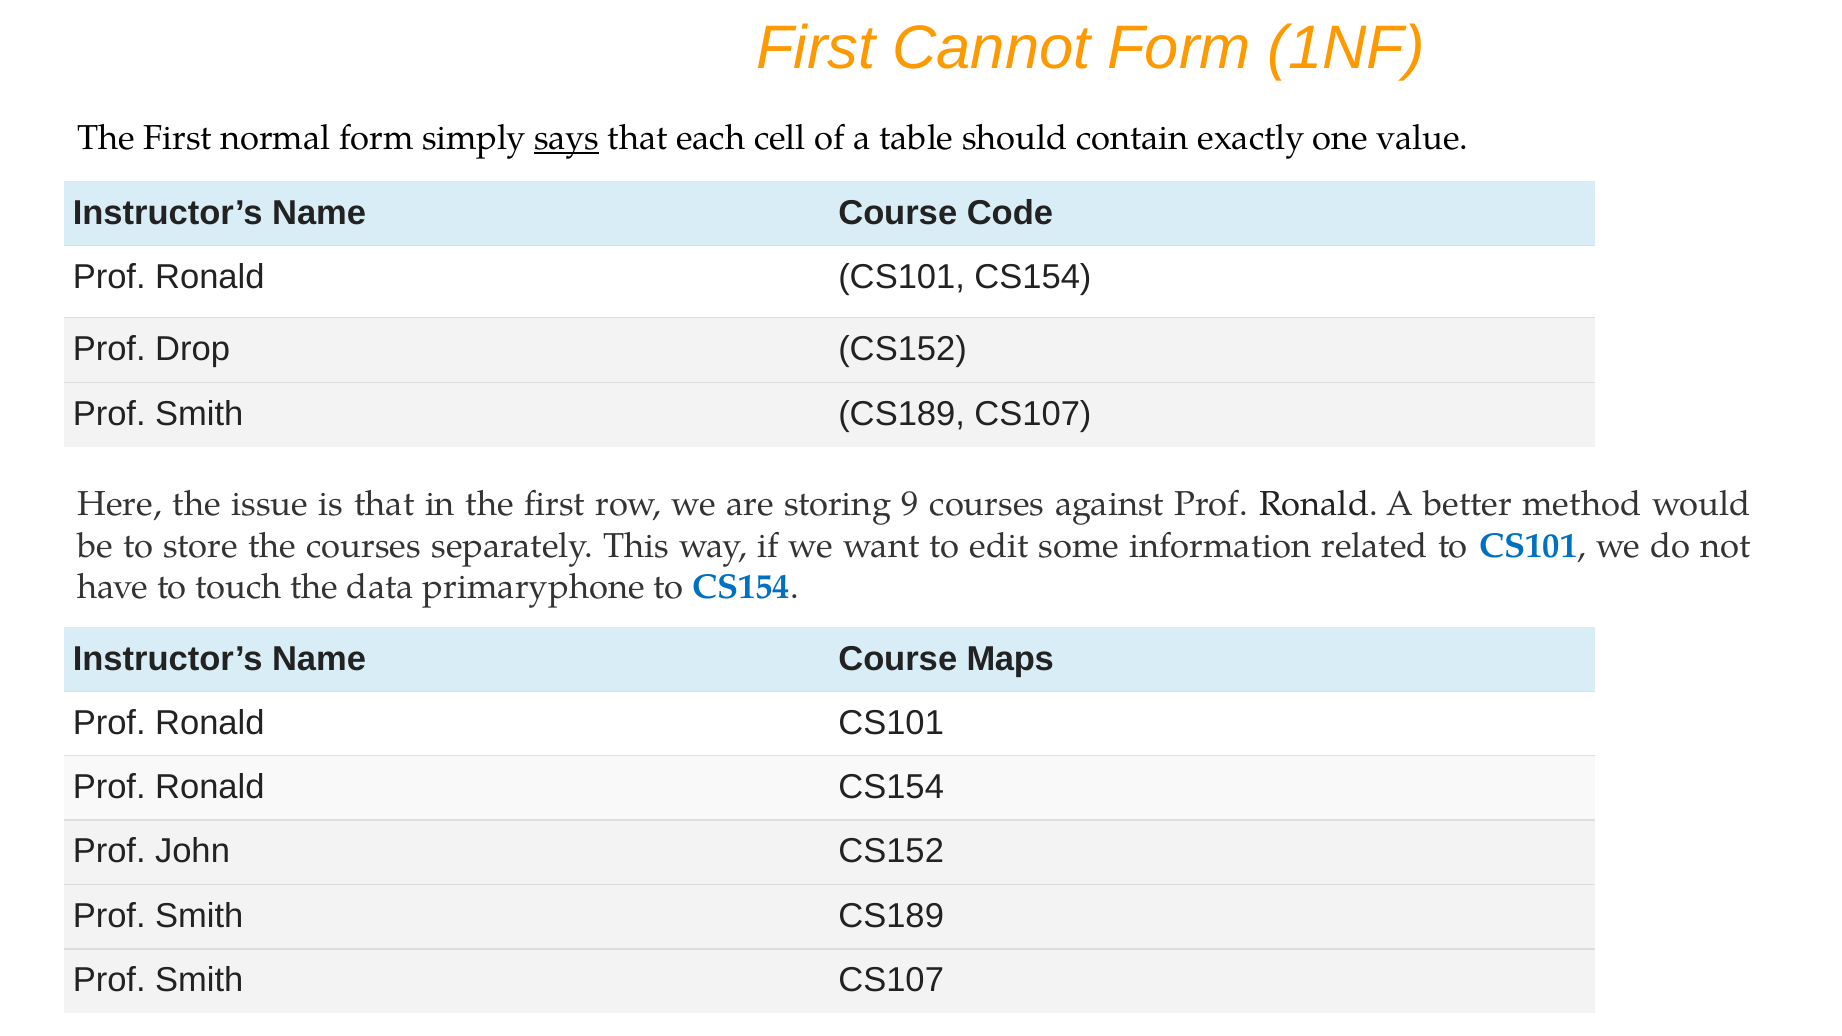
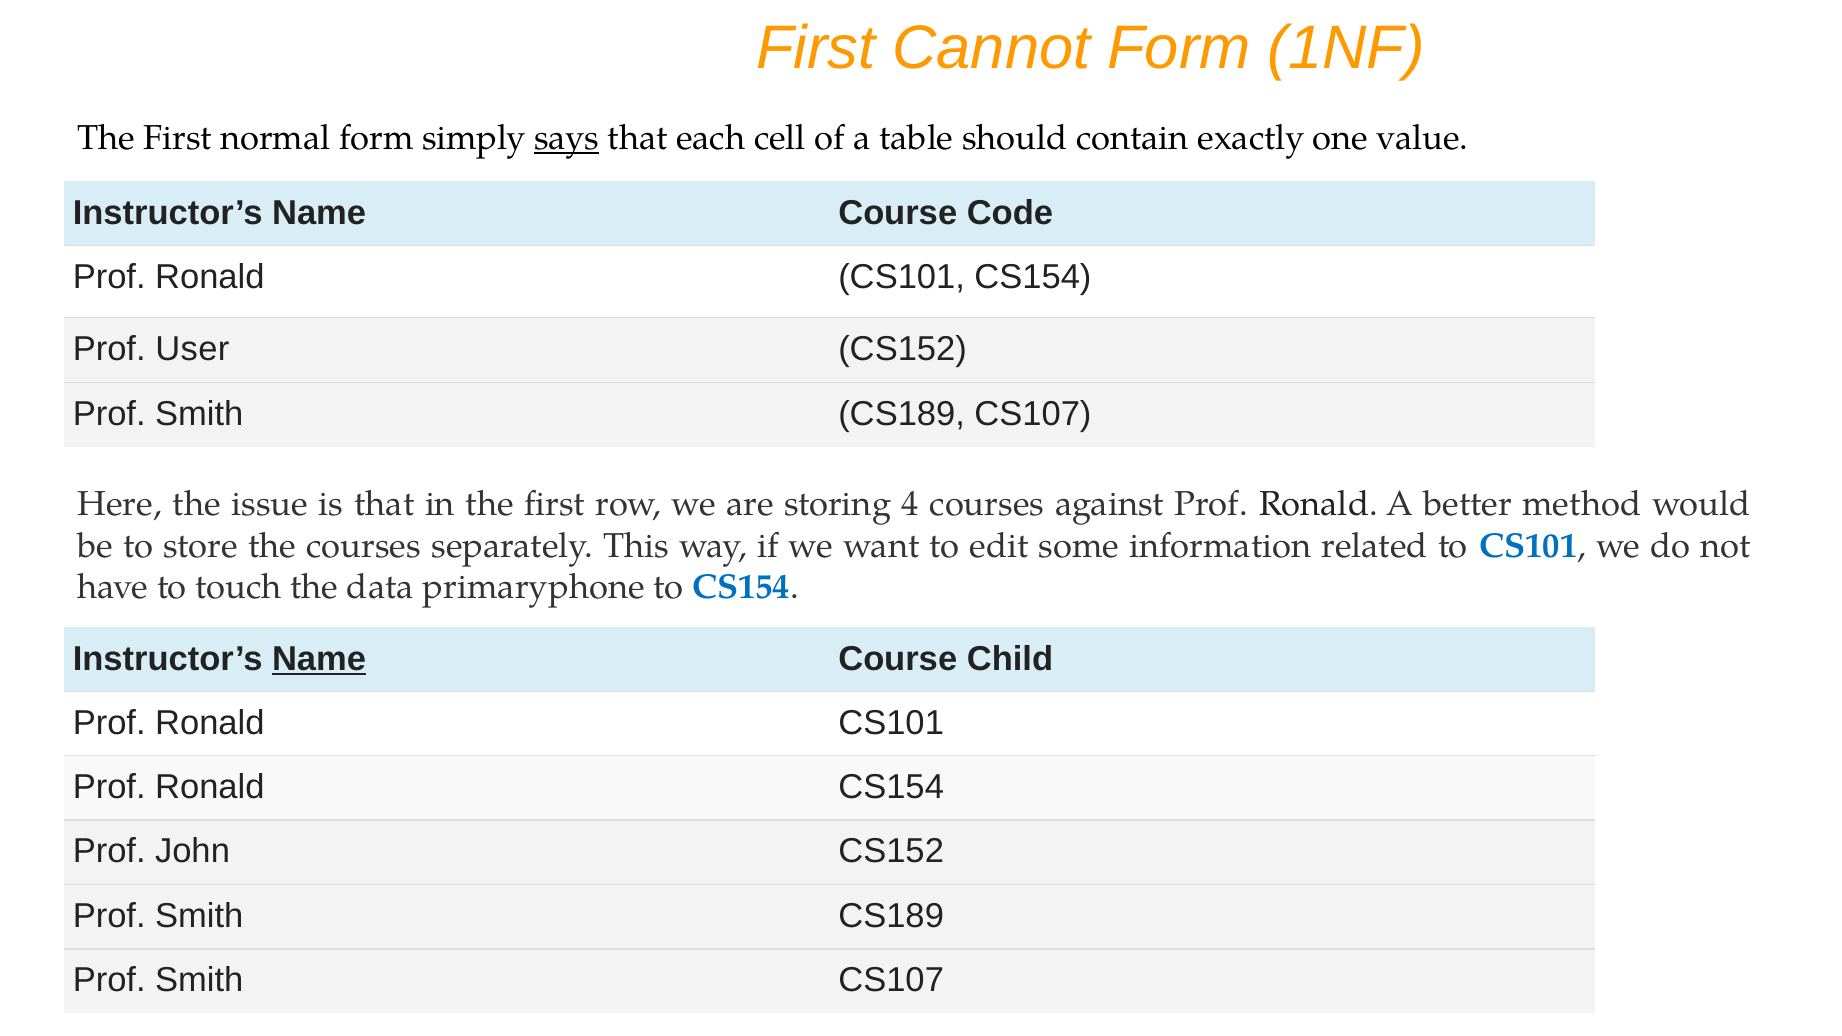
Drop: Drop -> User
9: 9 -> 4
Name at (319, 660) underline: none -> present
Maps: Maps -> Child
